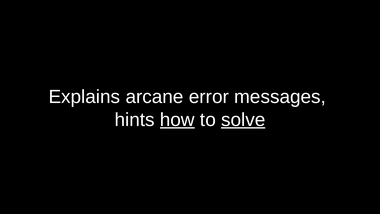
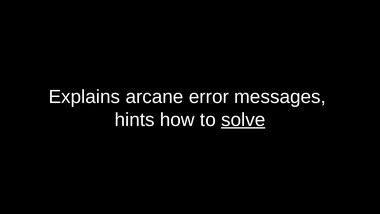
how underline: present -> none
